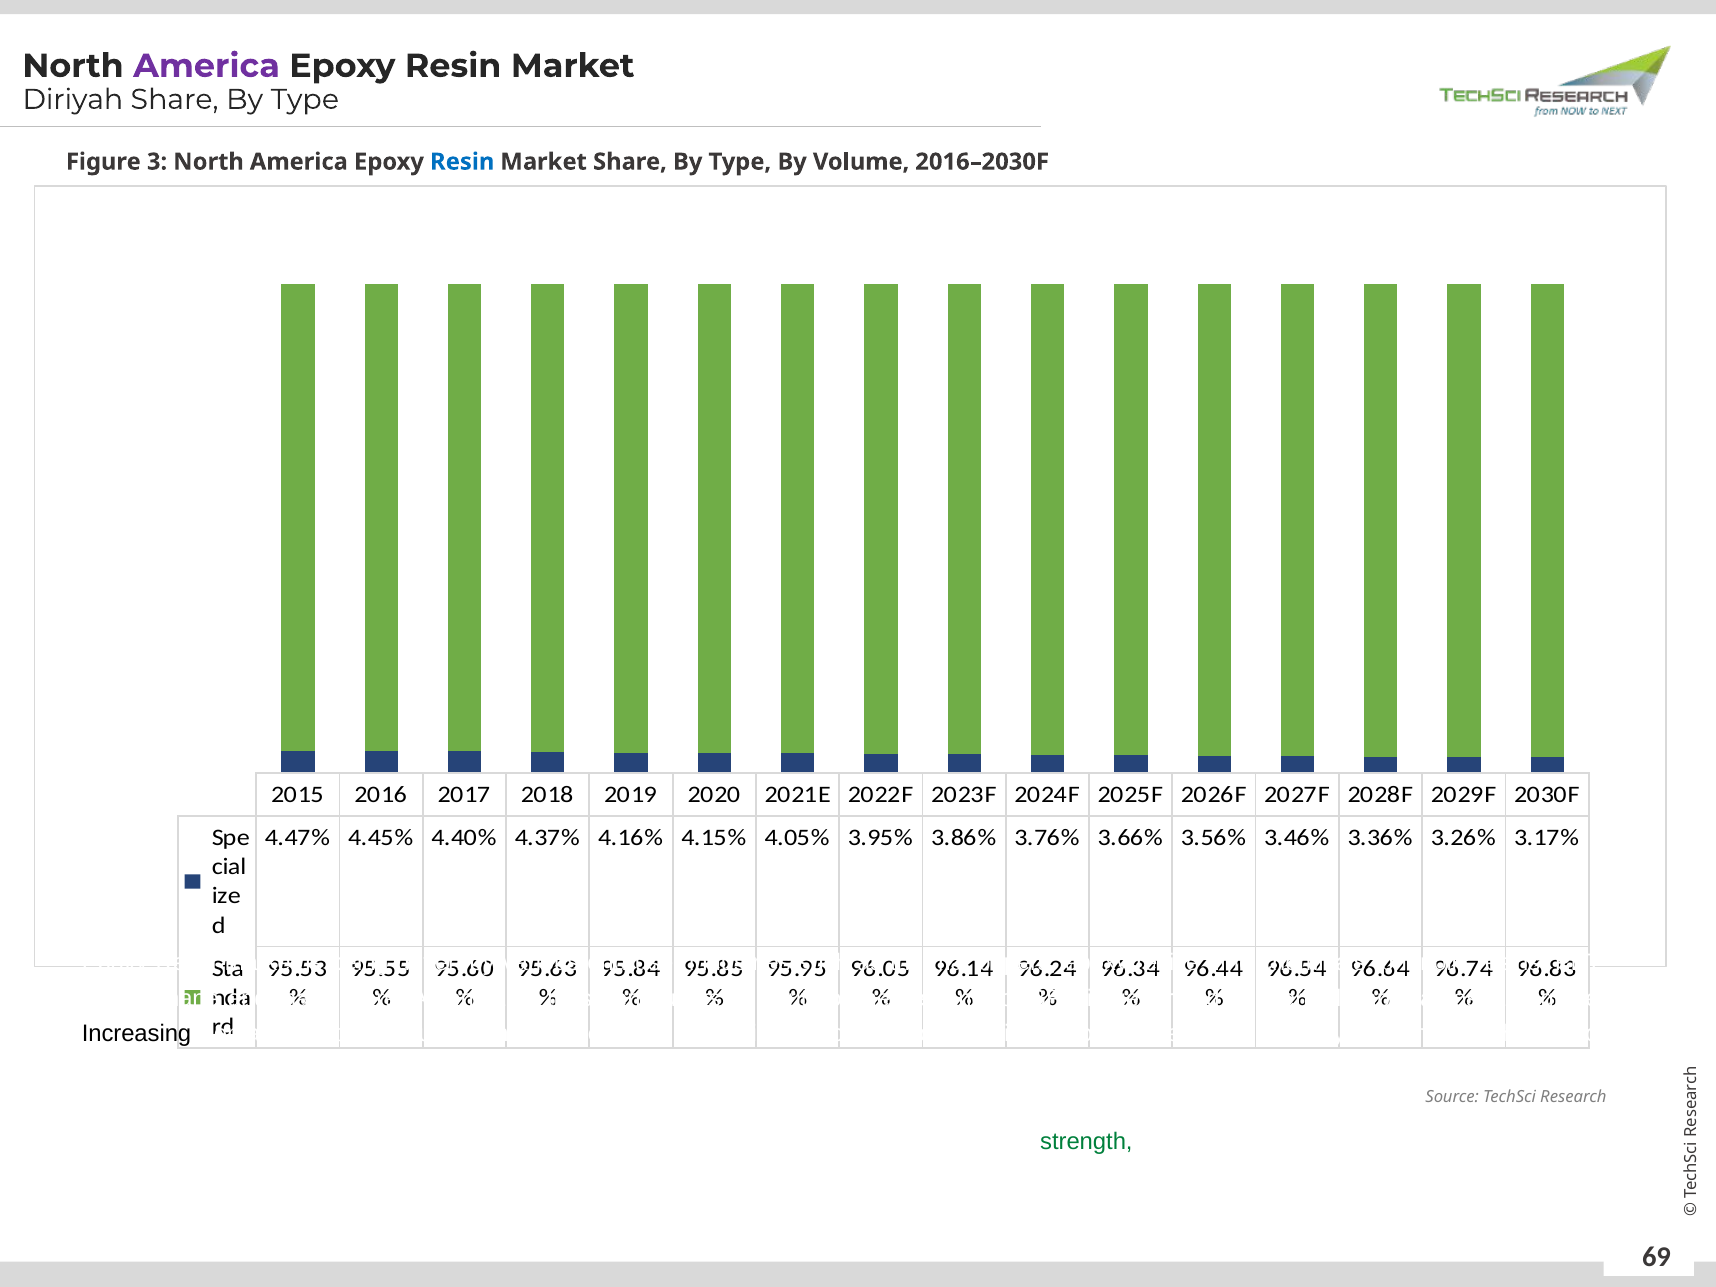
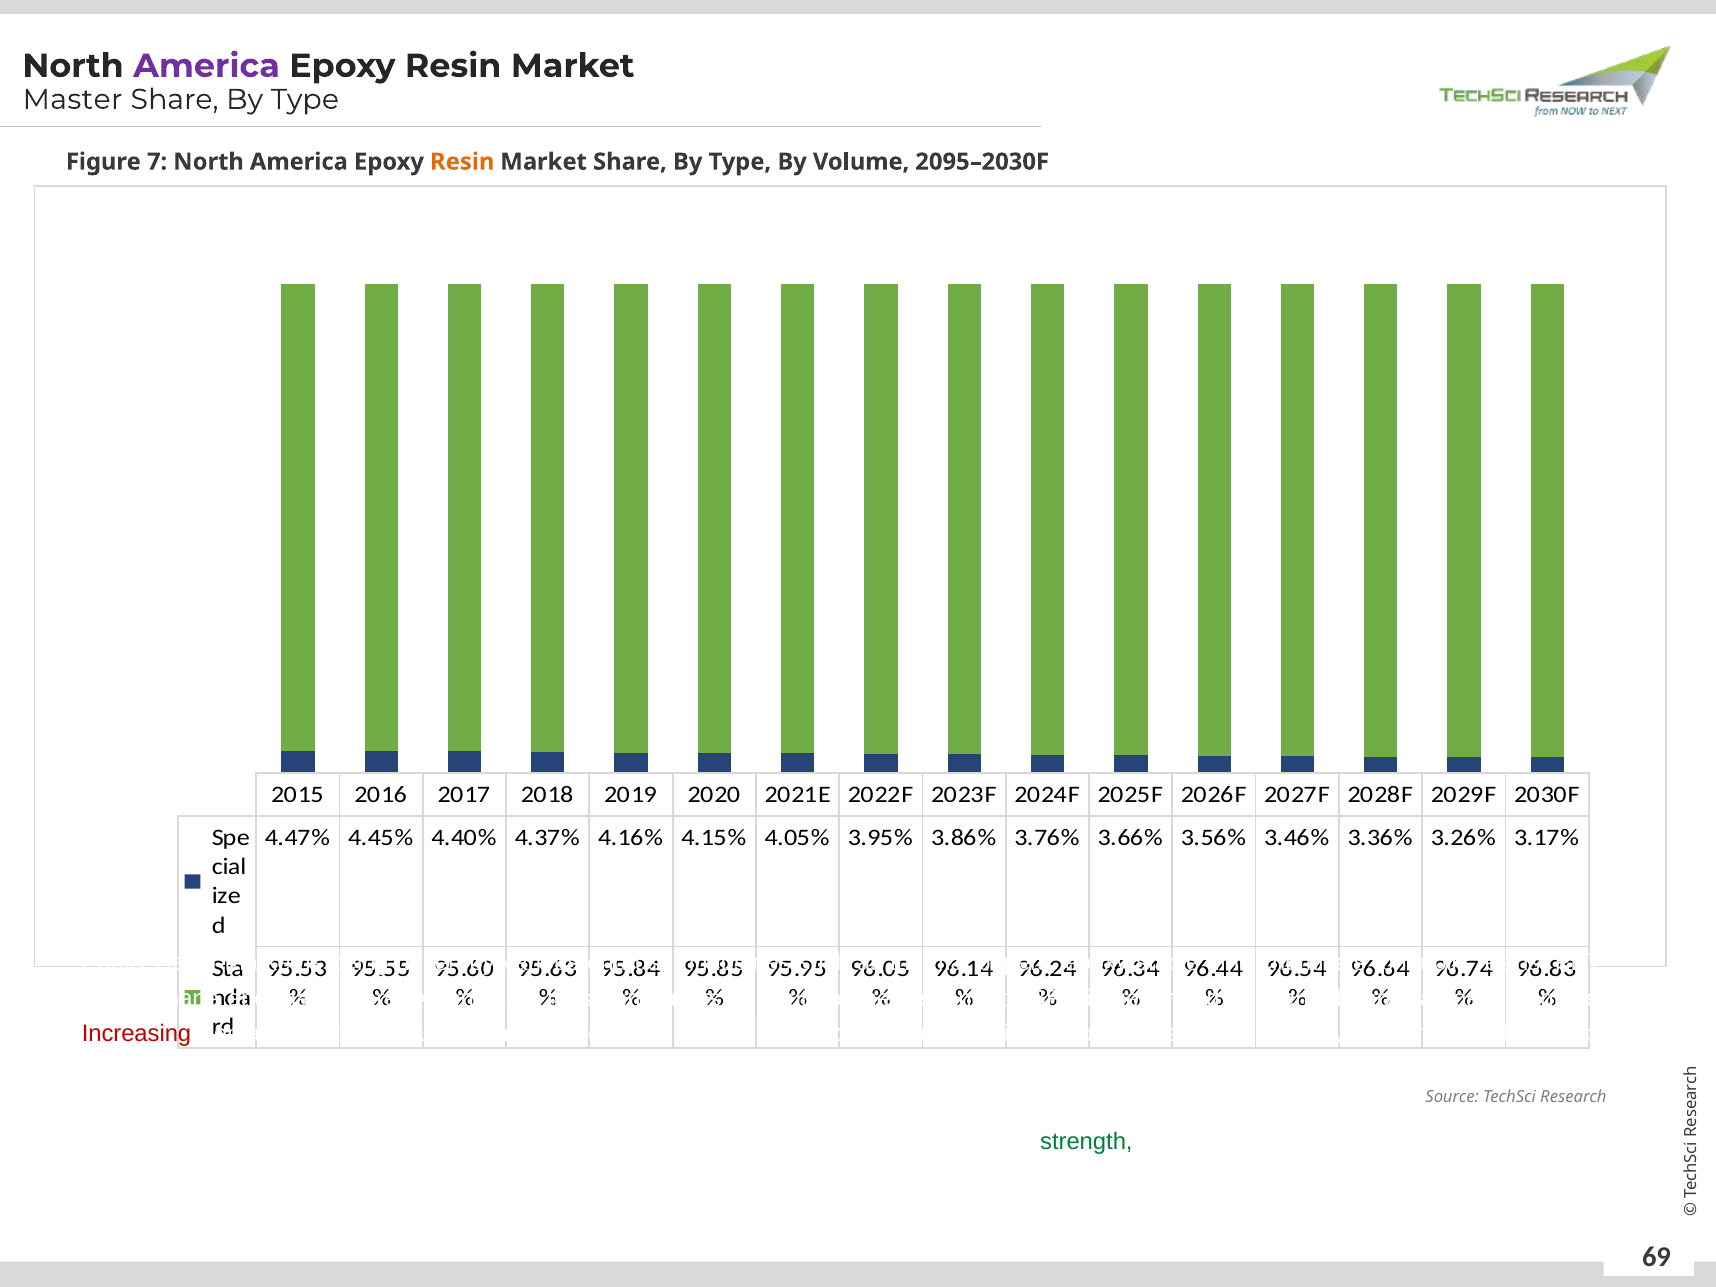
Diriyah: Diriyah -> Master
3: 3 -> 7
Resin at (462, 162) colour: blue -> orange
2016–2030F: 2016–2030F -> 2095–2030F
revive: revive -> stable
Increasing at (137, 1034) colour: black -> red
